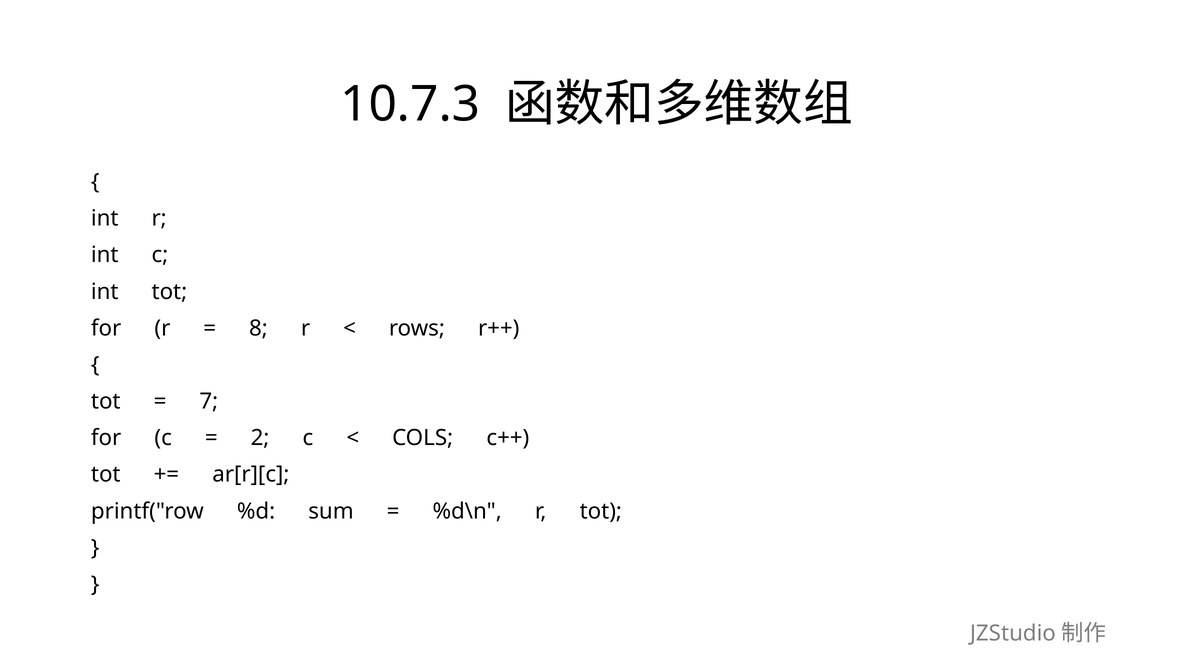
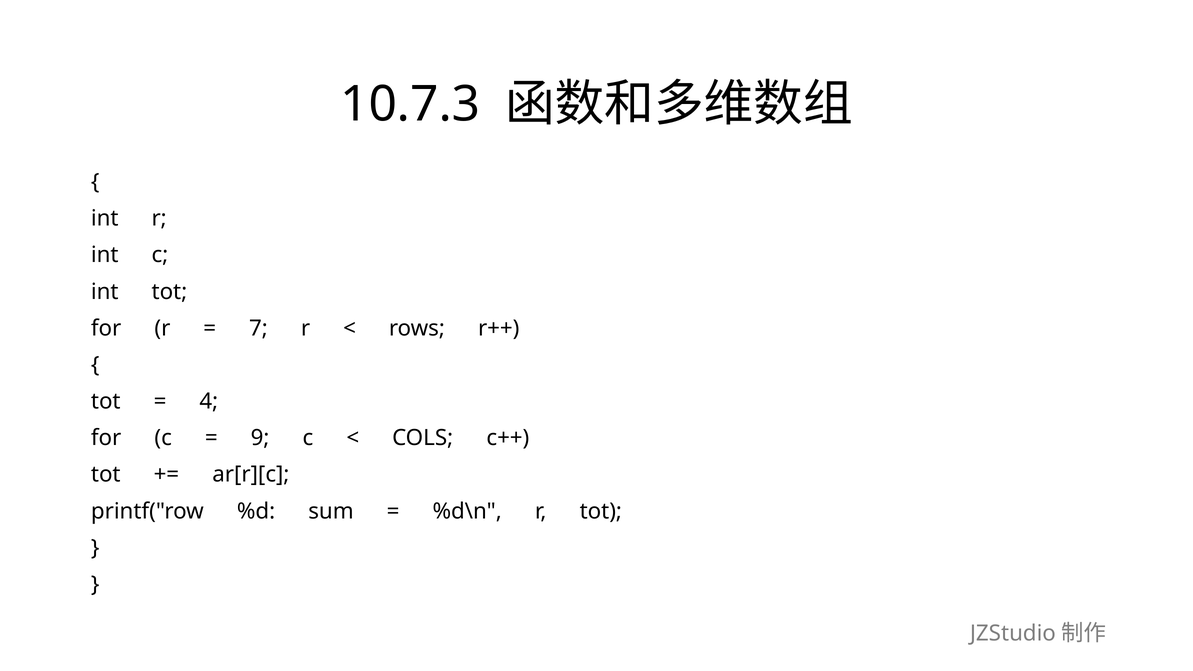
8: 8 -> 7
7: 7 -> 4
2: 2 -> 9
